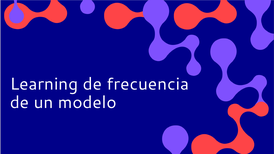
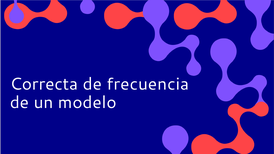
Learning: Learning -> Correcta
